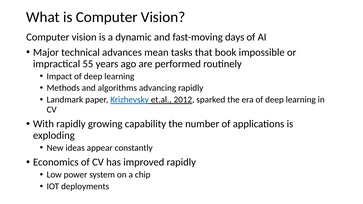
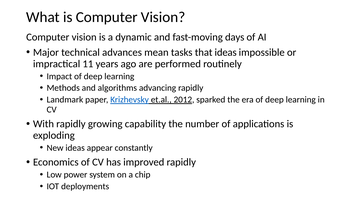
that book: book -> ideas
55: 55 -> 11
